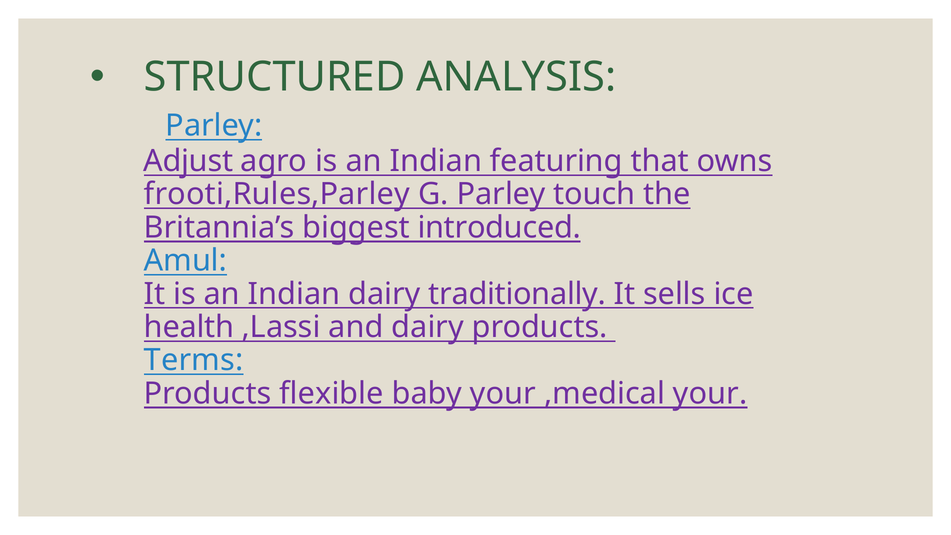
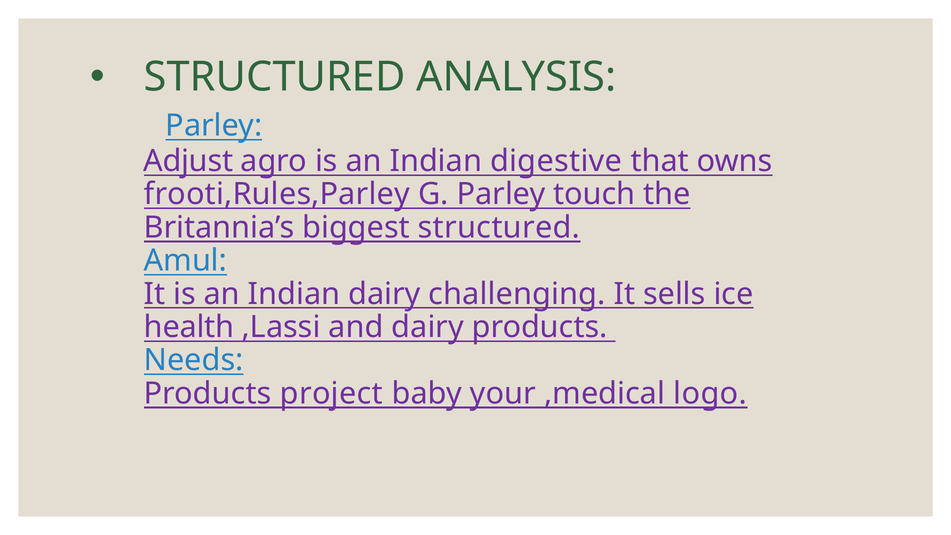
featuring: featuring -> digestive
biggest introduced: introduced -> structured
traditionally: traditionally -> challenging
Terms: Terms -> Needs
flexible: flexible -> project
,medical your: your -> logo
